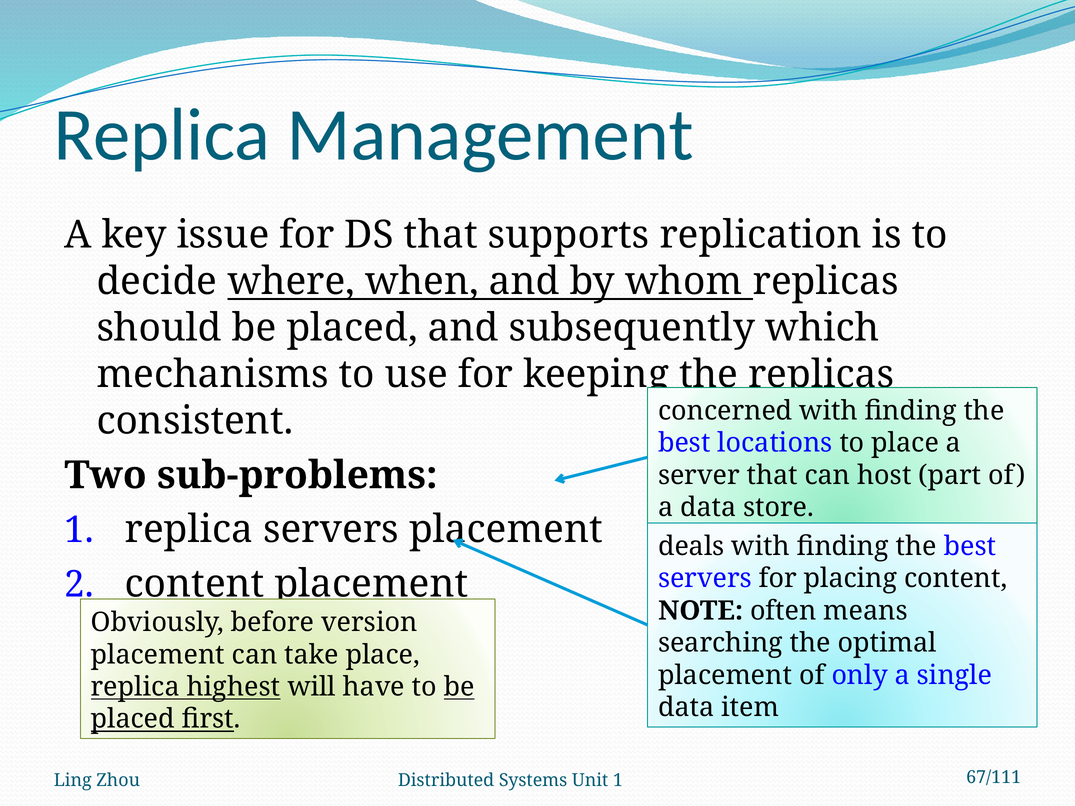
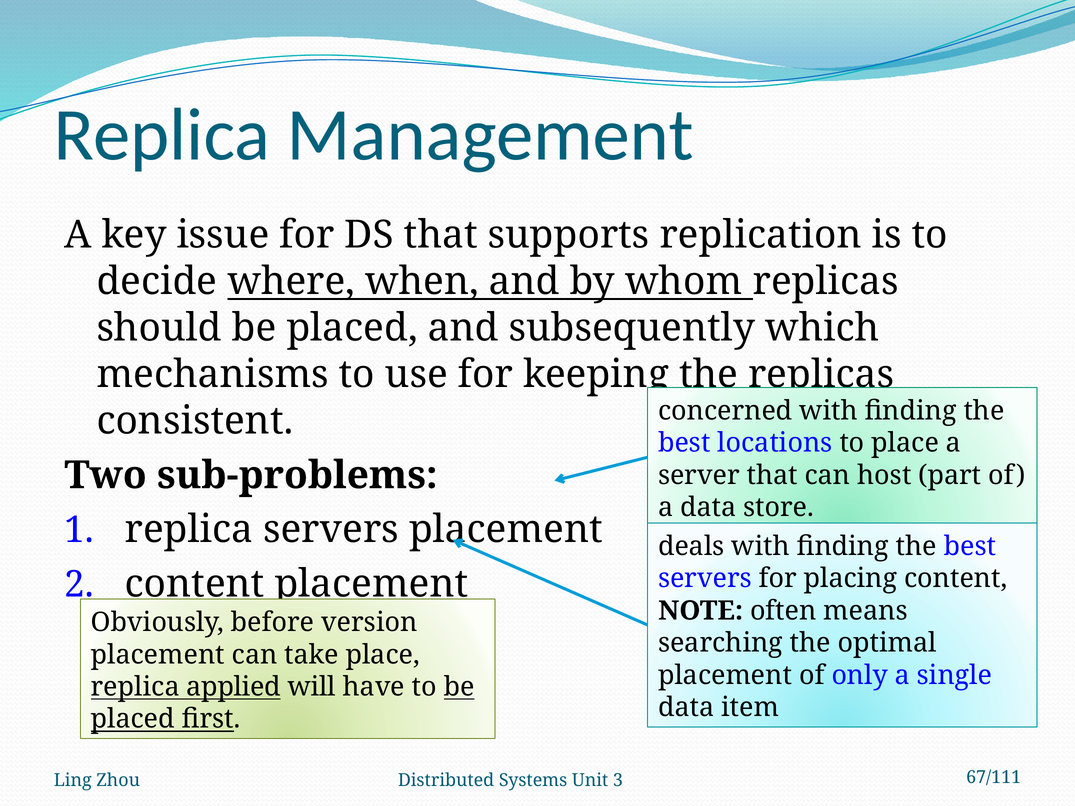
highest: highest -> applied
Unit 1: 1 -> 3
